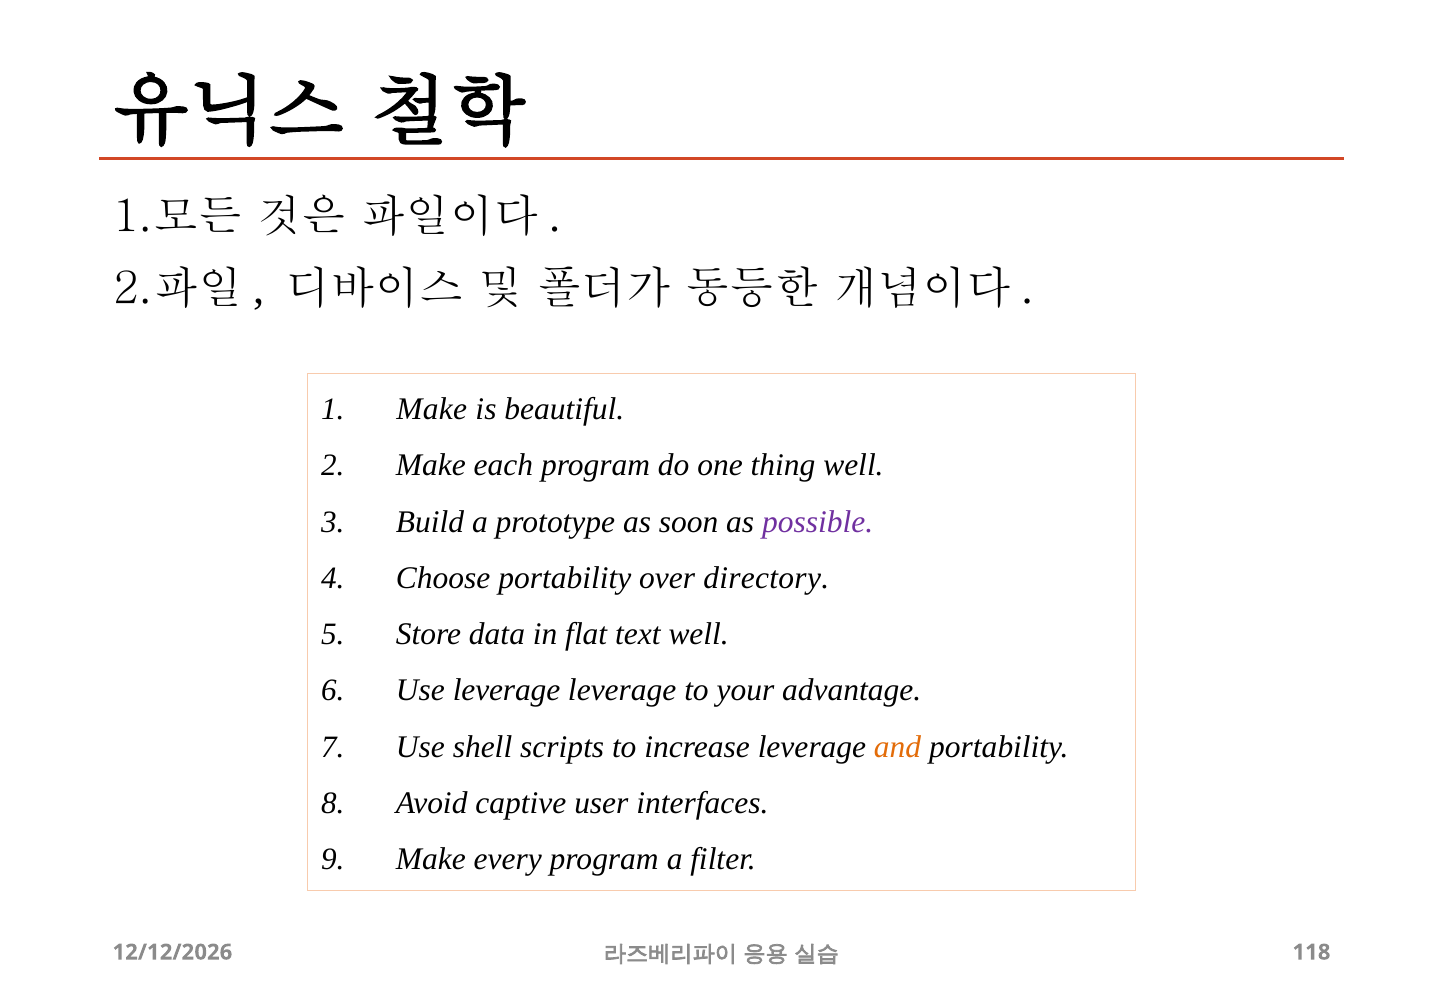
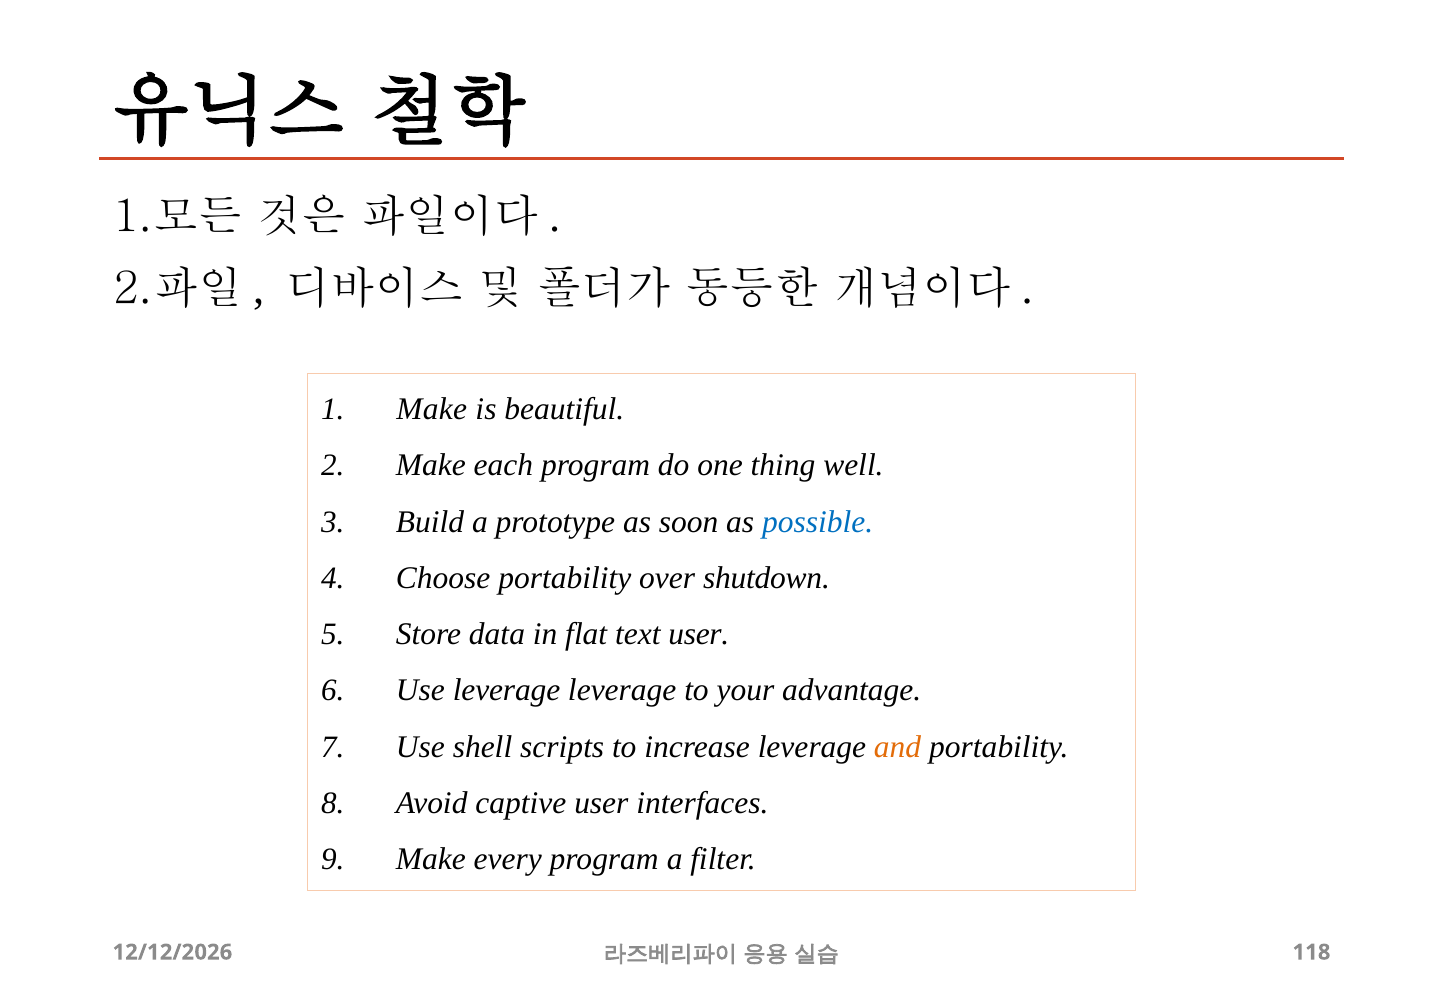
possible colour: purple -> blue
directory: directory -> shutdown
text well: well -> user
